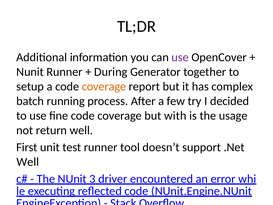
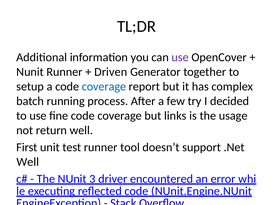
During: During -> Driven
coverage at (104, 86) colour: orange -> blue
with: with -> links
